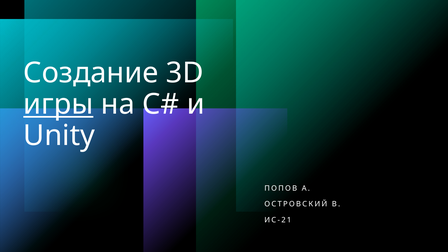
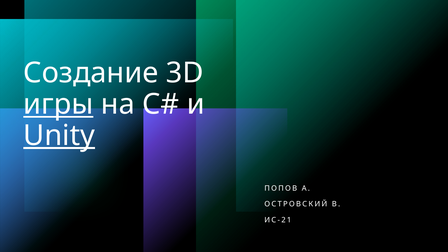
Unity underline: none -> present
